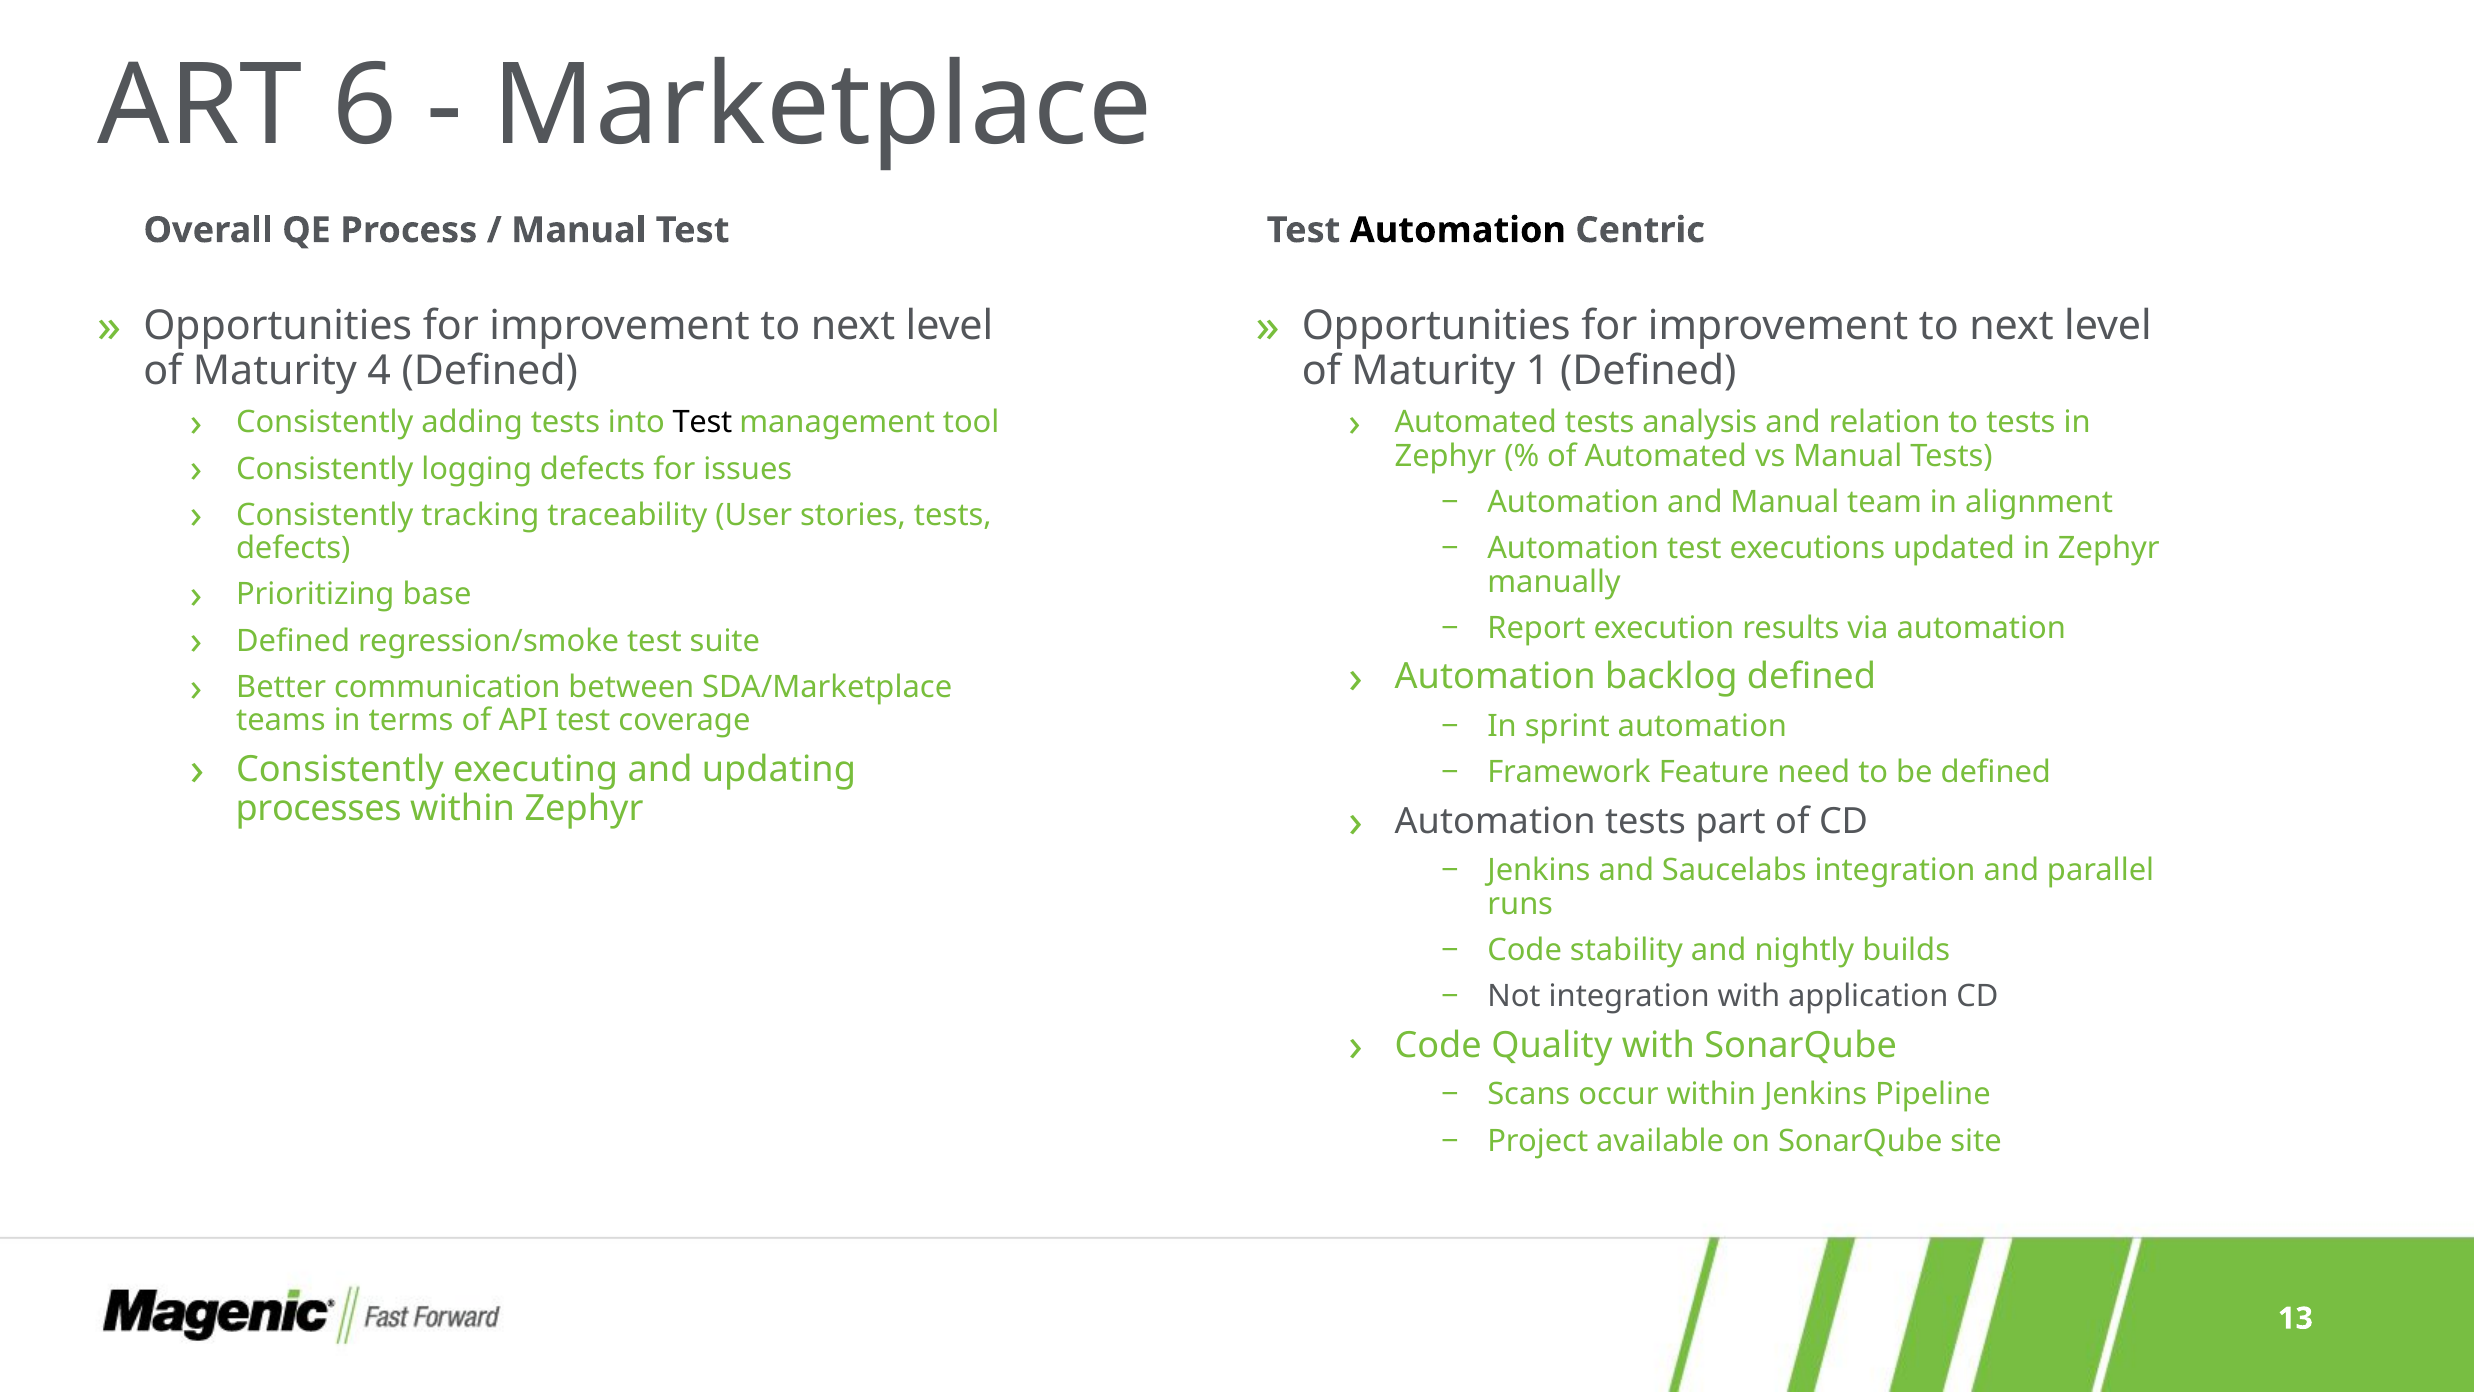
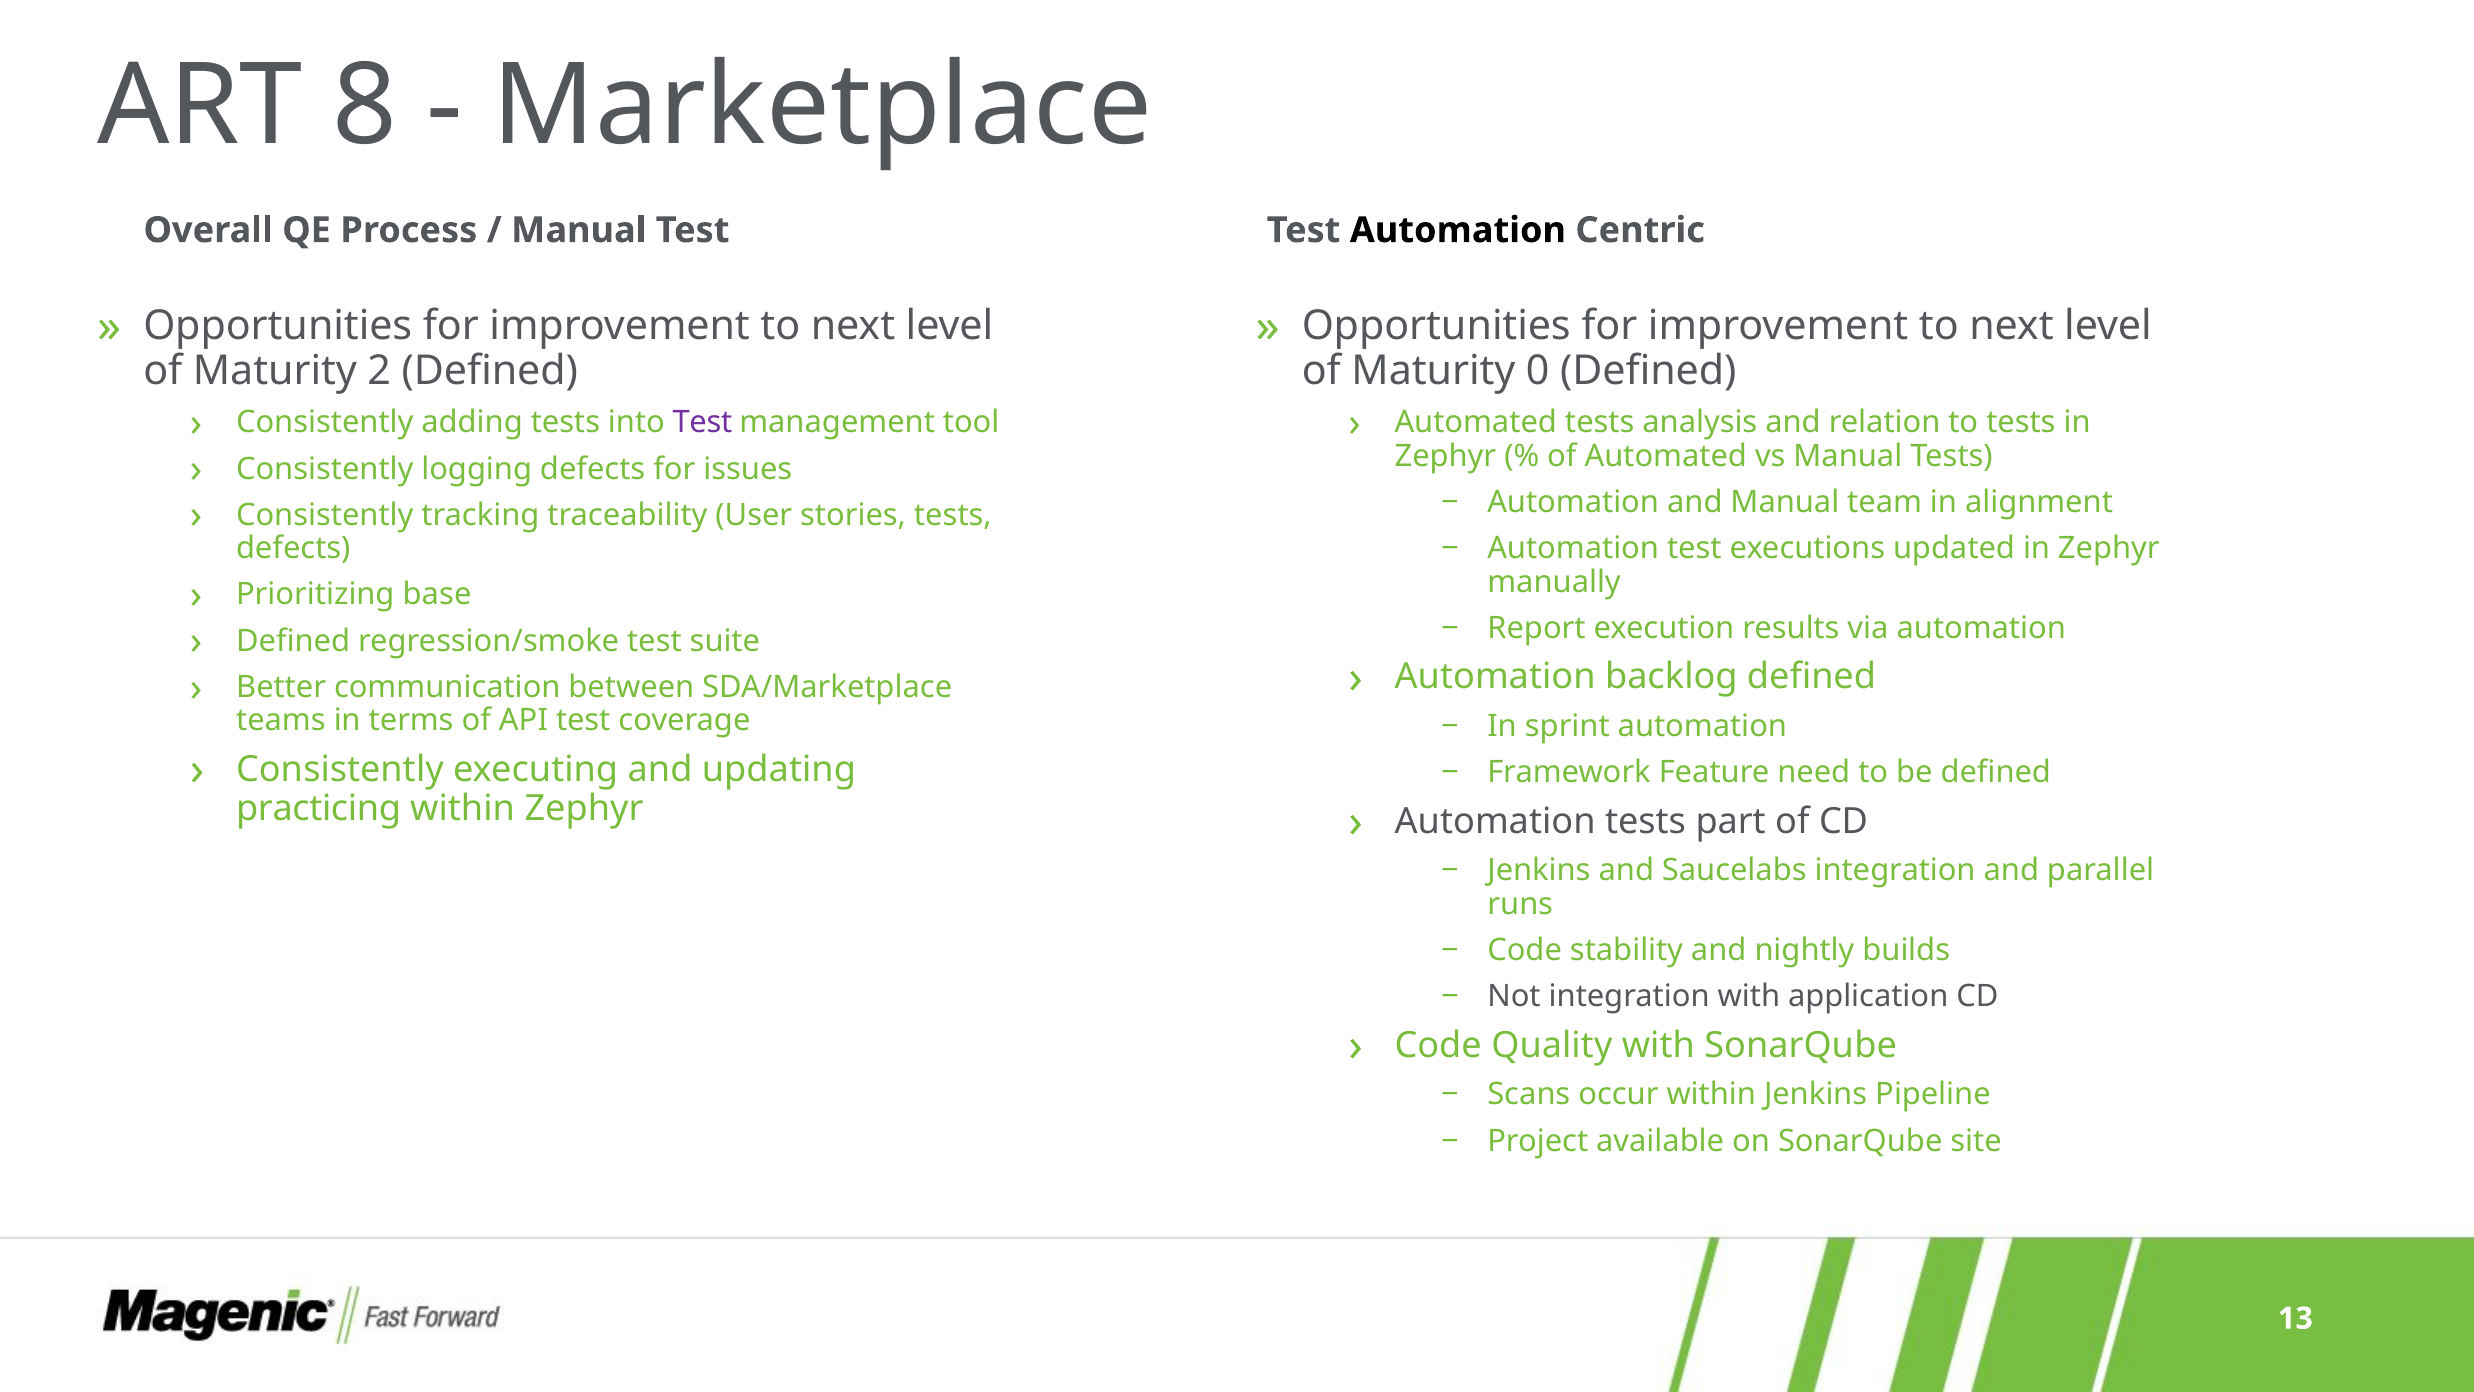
6: 6 -> 8
4: 4 -> 2
1: 1 -> 0
Test at (702, 422) colour: black -> purple
processes: processes -> practicing
